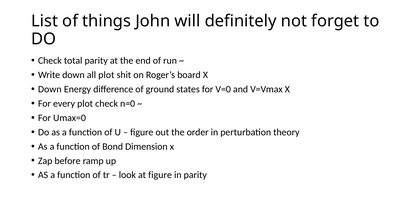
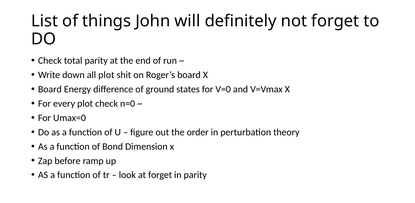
Down at (50, 89): Down -> Board
at figure: figure -> forget
